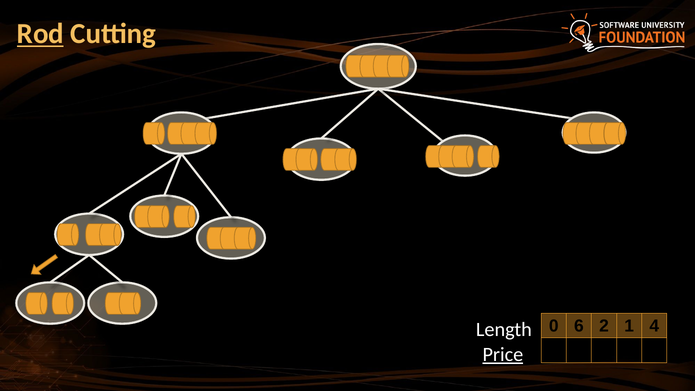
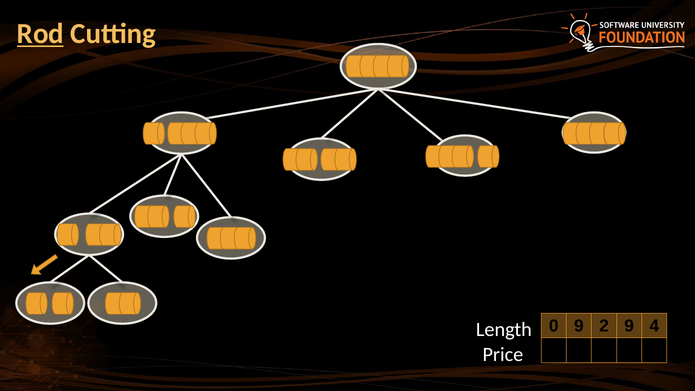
0 6: 6 -> 9
2 1: 1 -> 9
Price underline: present -> none
